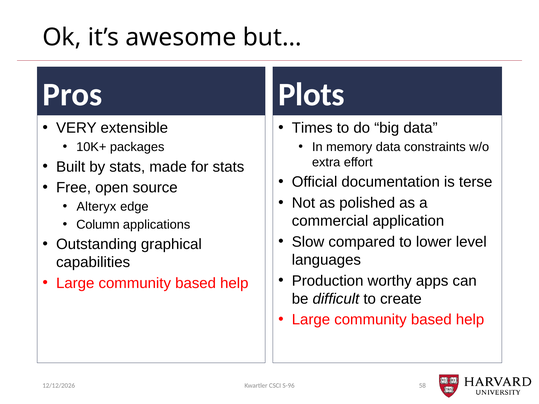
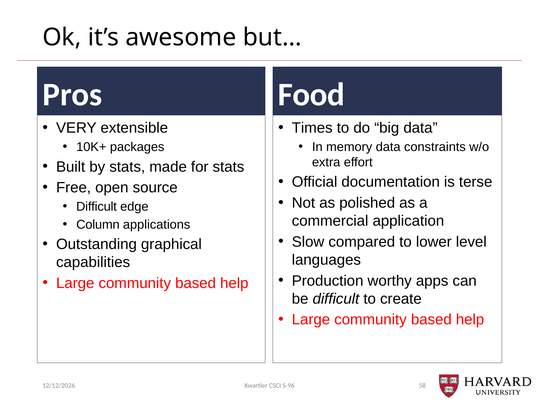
Plots: Plots -> Food
Alteryx at (96, 207): Alteryx -> Difficult
